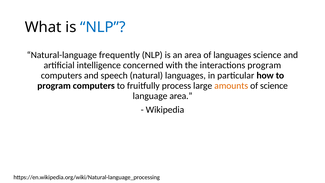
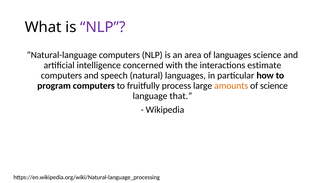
NLP at (103, 27) colour: blue -> purple
Natural-language frequently: frequently -> computers
interactions program: program -> estimate
language area: area -> that
